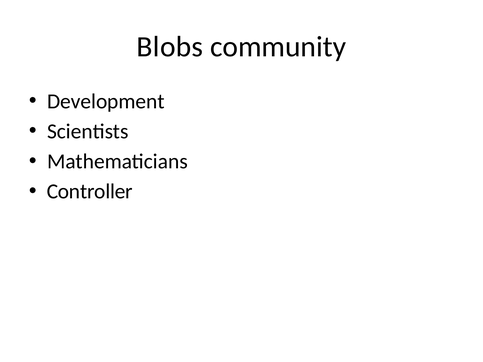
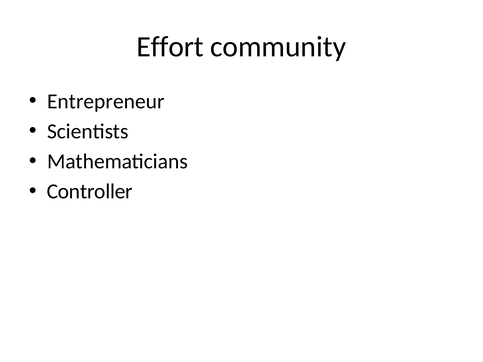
Blobs: Blobs -> Effort
Development: Development -> Entrepreneur
